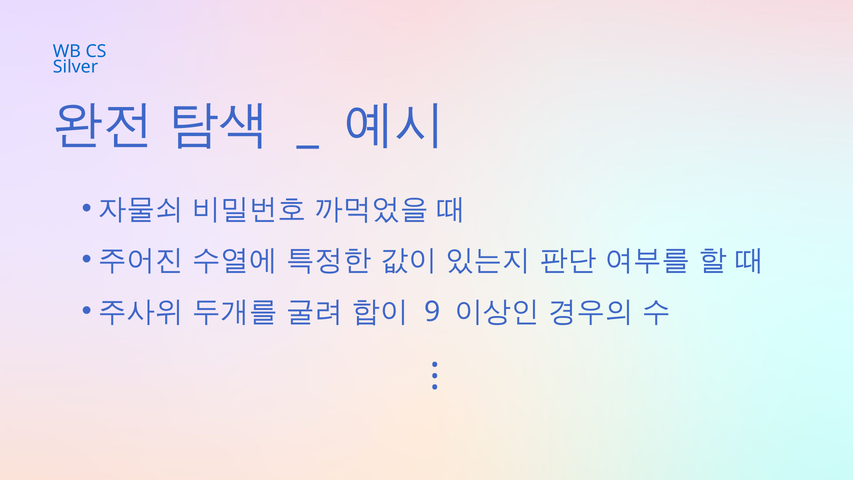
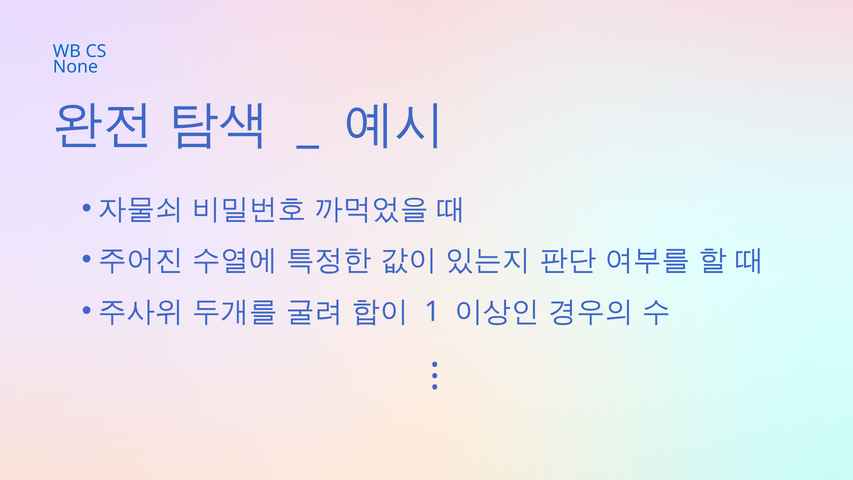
Silver: Silver -> None
9: 9 -> 1
